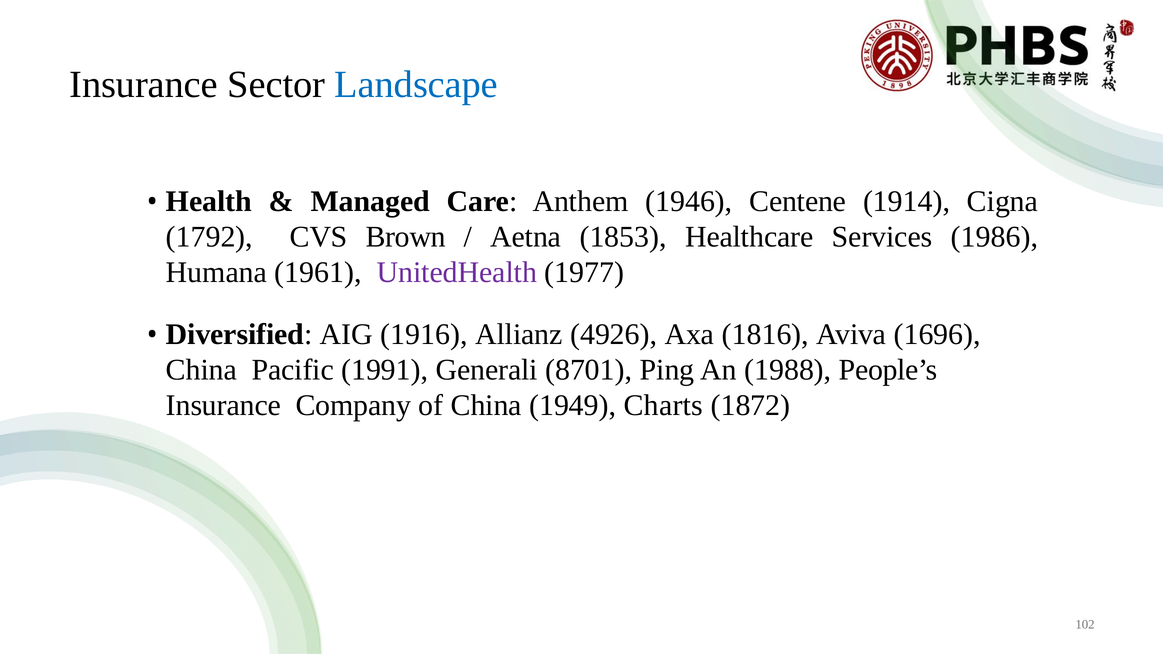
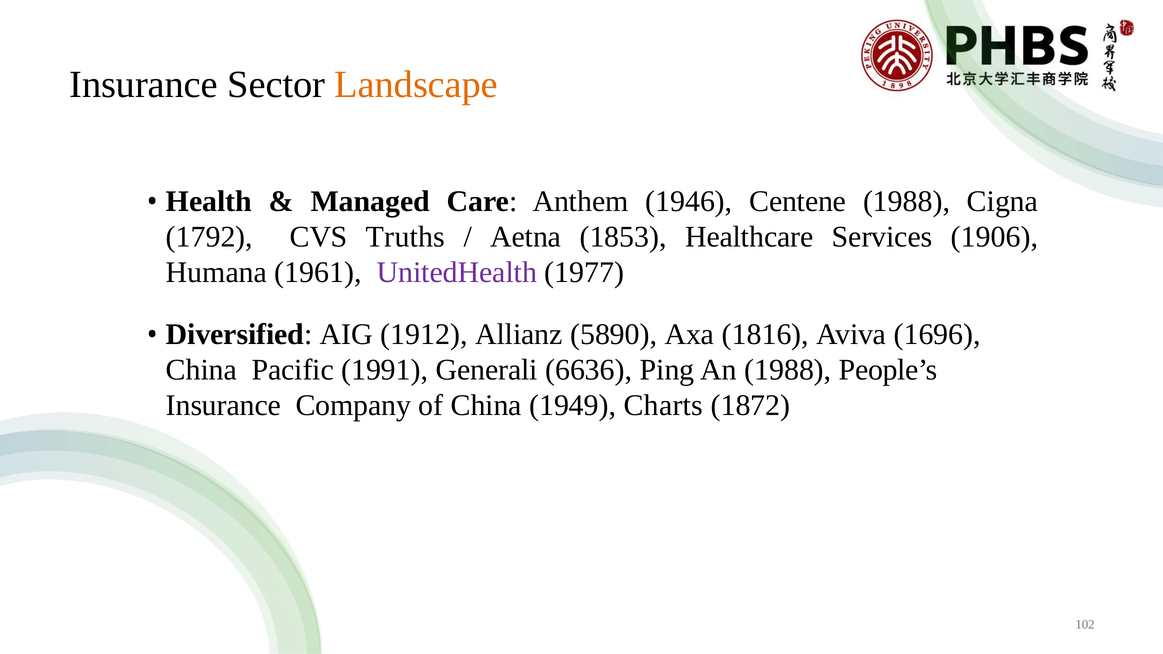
Landscape colour: blue -> orange
Centene 1914: 1914 -> 1988
Brown: Brown -> Truths
1986: 1986 -> 1906
1916: 1916 -> 1912
4926: 4926 -> 5890
8701: 8701 -> 6636
